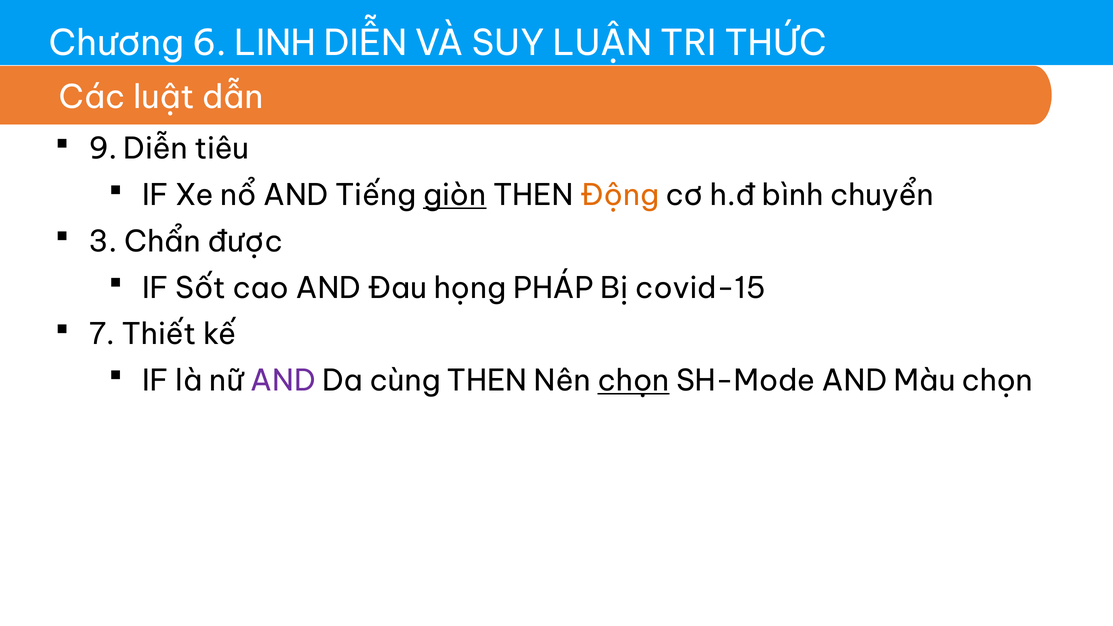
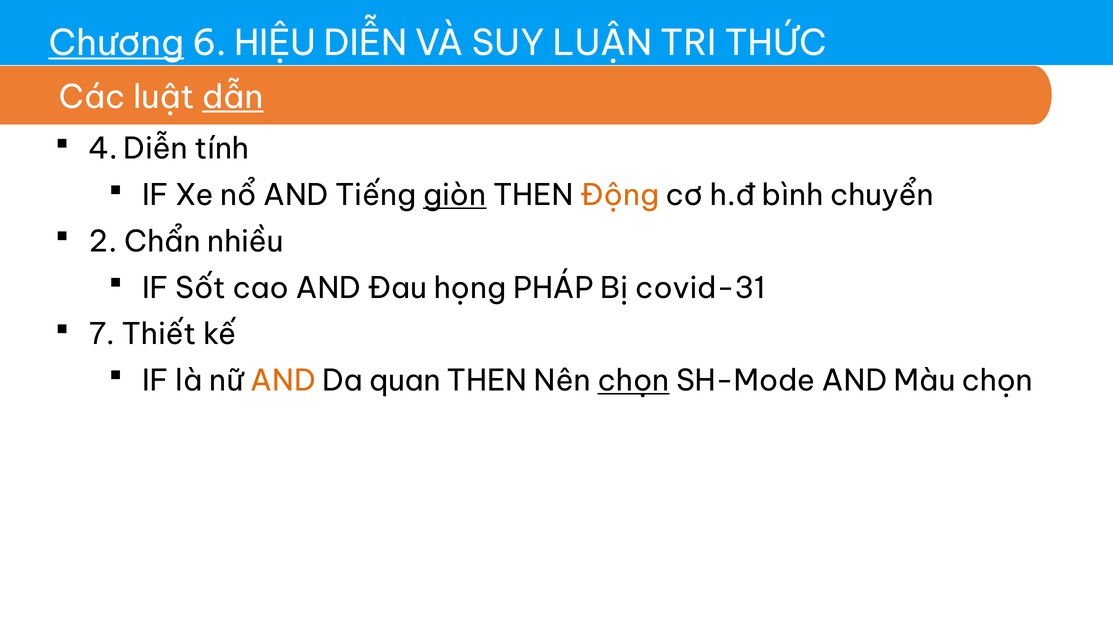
Chương underline: none -> present
LINH: LINH -> HIỆU
dẫn underline: none -> present
9: 9 -> 4
tiêu: tiêu -> tính
3: 3 -> 2
được: được -> nhiều
covid-15: covid-15 -> covid-31
AND at (283, 381) colour: purple -> orange
cùng: cùng -> quan
